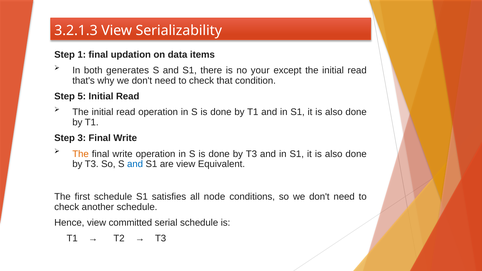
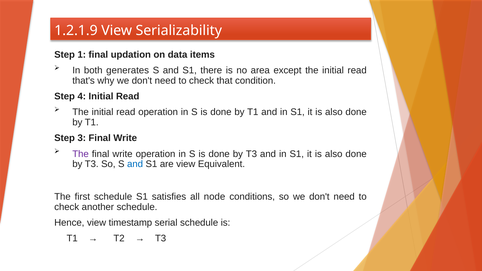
3.2.1.3: 3.2.1.3 -> 1.2.1.9
your: your -> area
5: 5 -> 4
The at (81, 154) colour: orange -> purple
committed: committed -> timestamp
